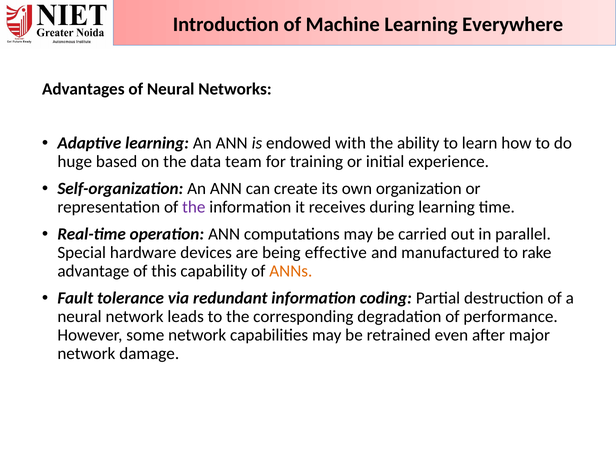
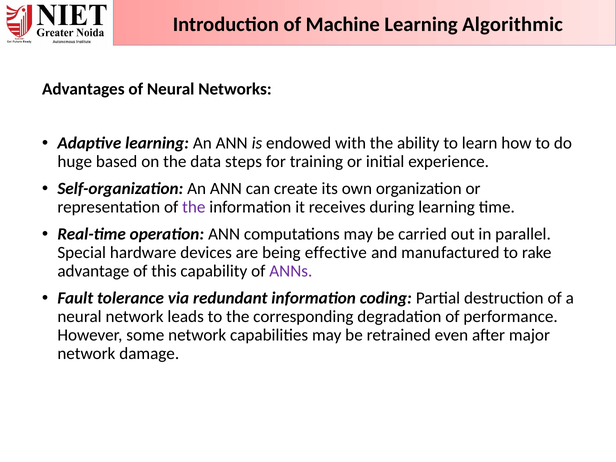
Everywhere: Everywhere -> Algorithmic
team: team -> steps
ANNs colour: orange -> purple
